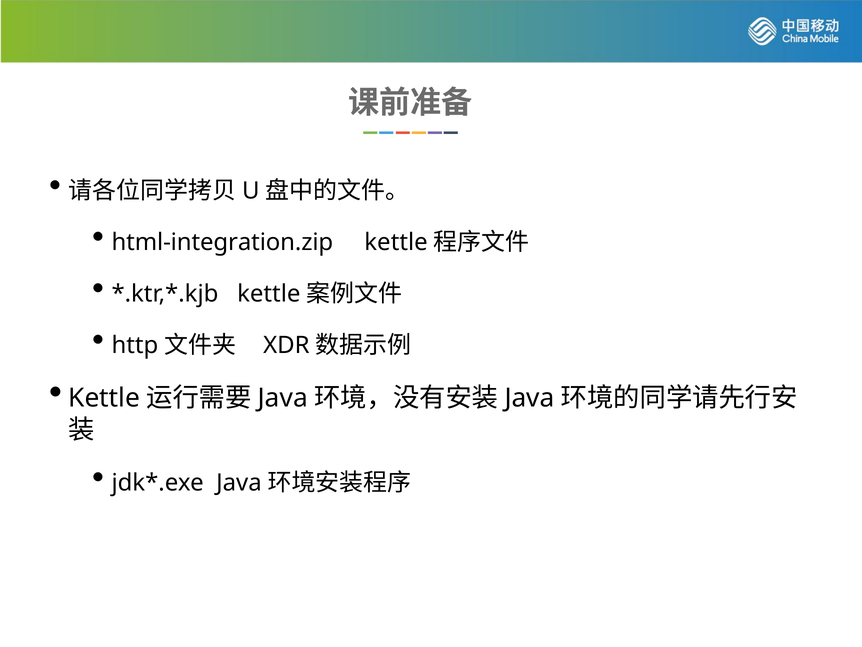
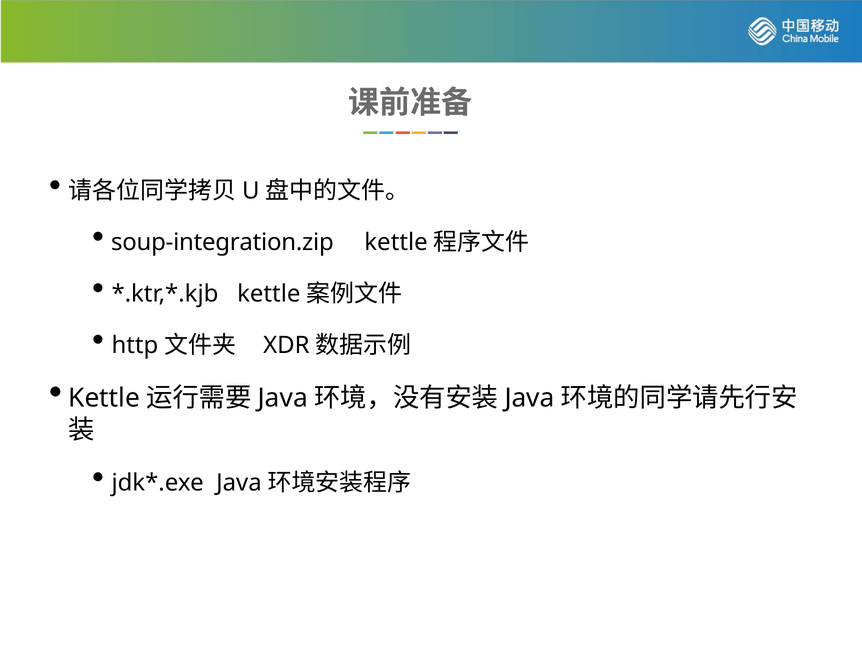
html-integration.zip: html-integration.zip -> soup-integration.zip
